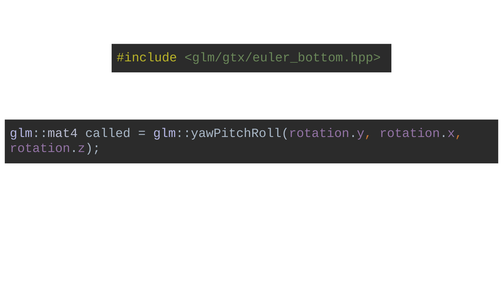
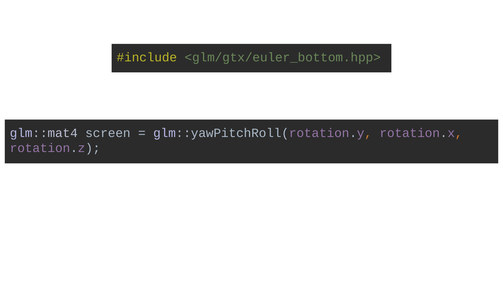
called: called -> screen
